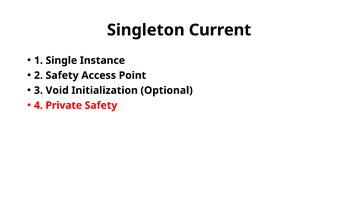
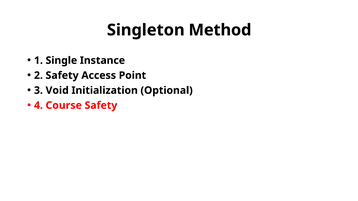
Current: Current -> Method
Private: Private -> Course
